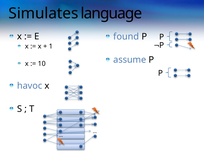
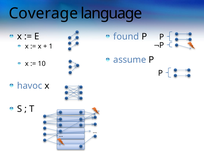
Simulates: Simulates -> Coverage
